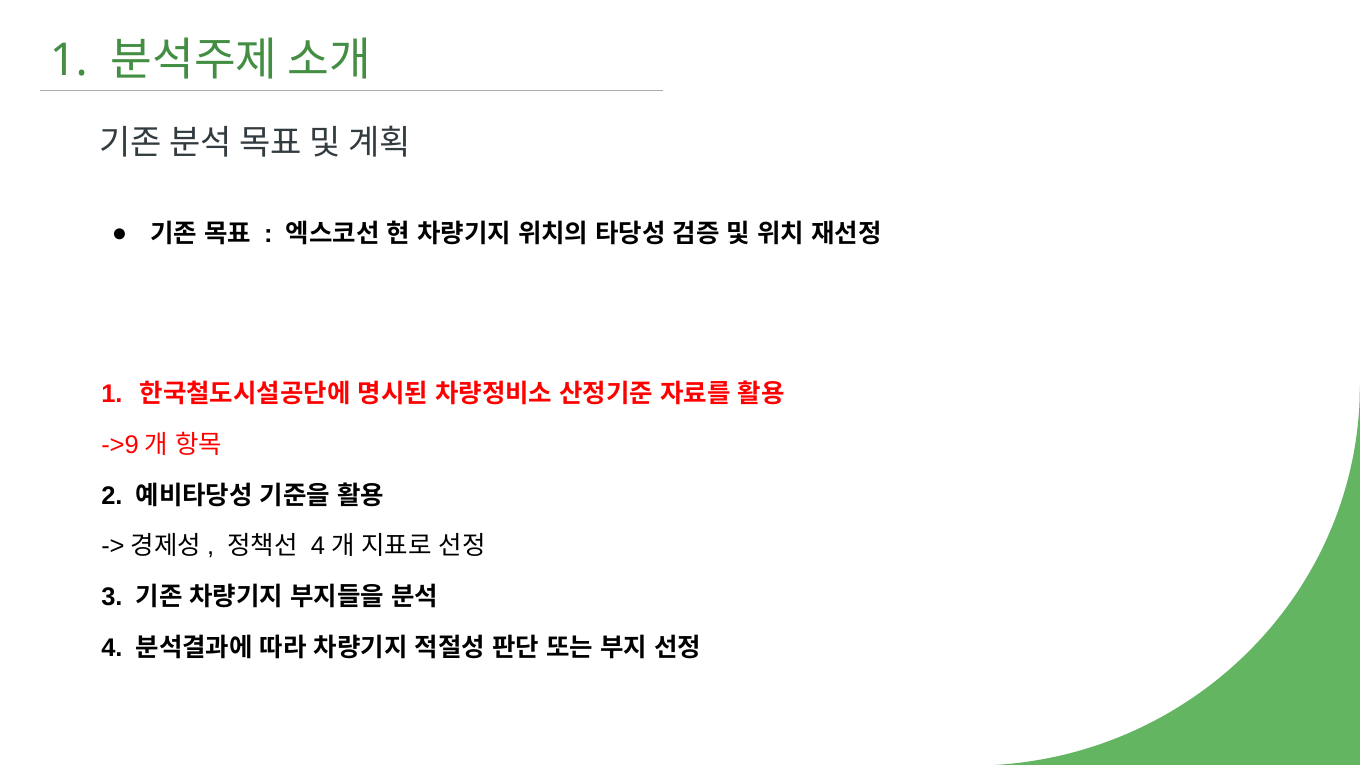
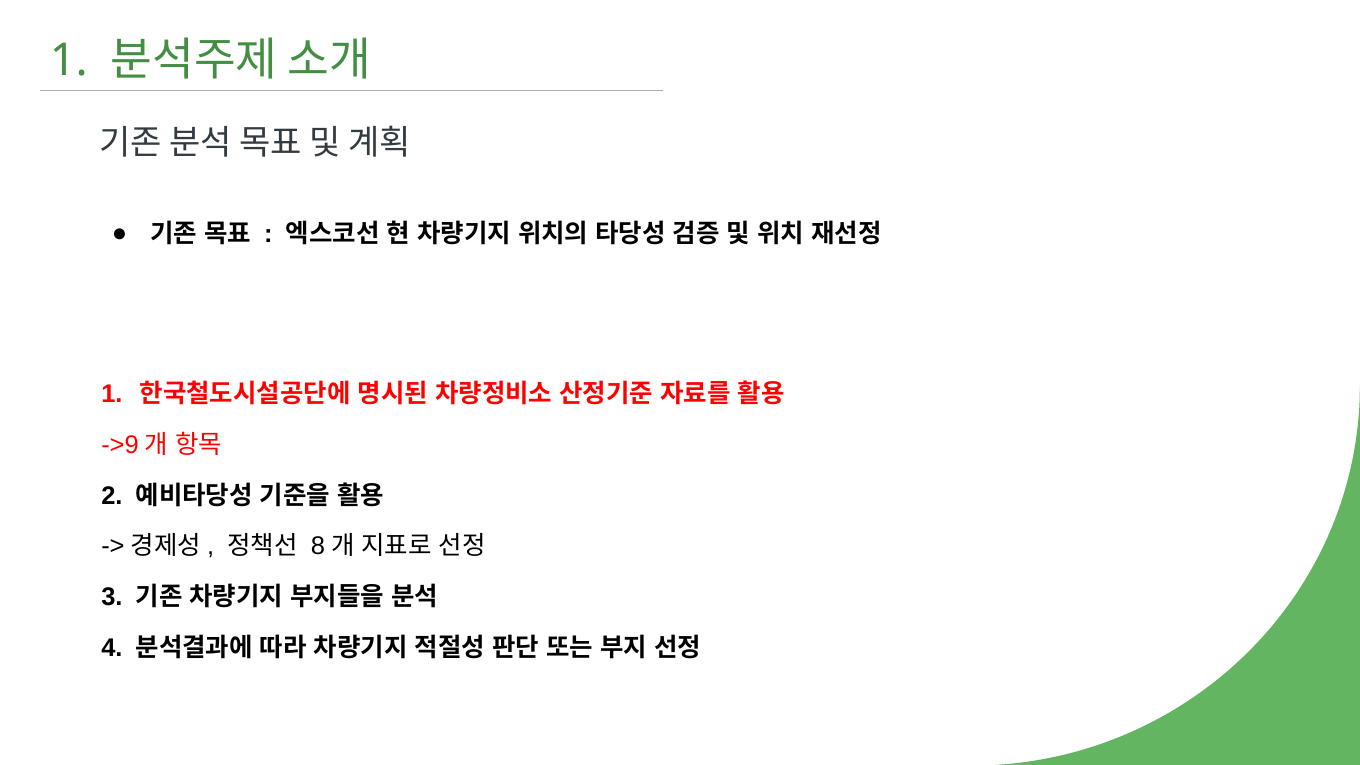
4 at (318, 547): 4 -> 8
